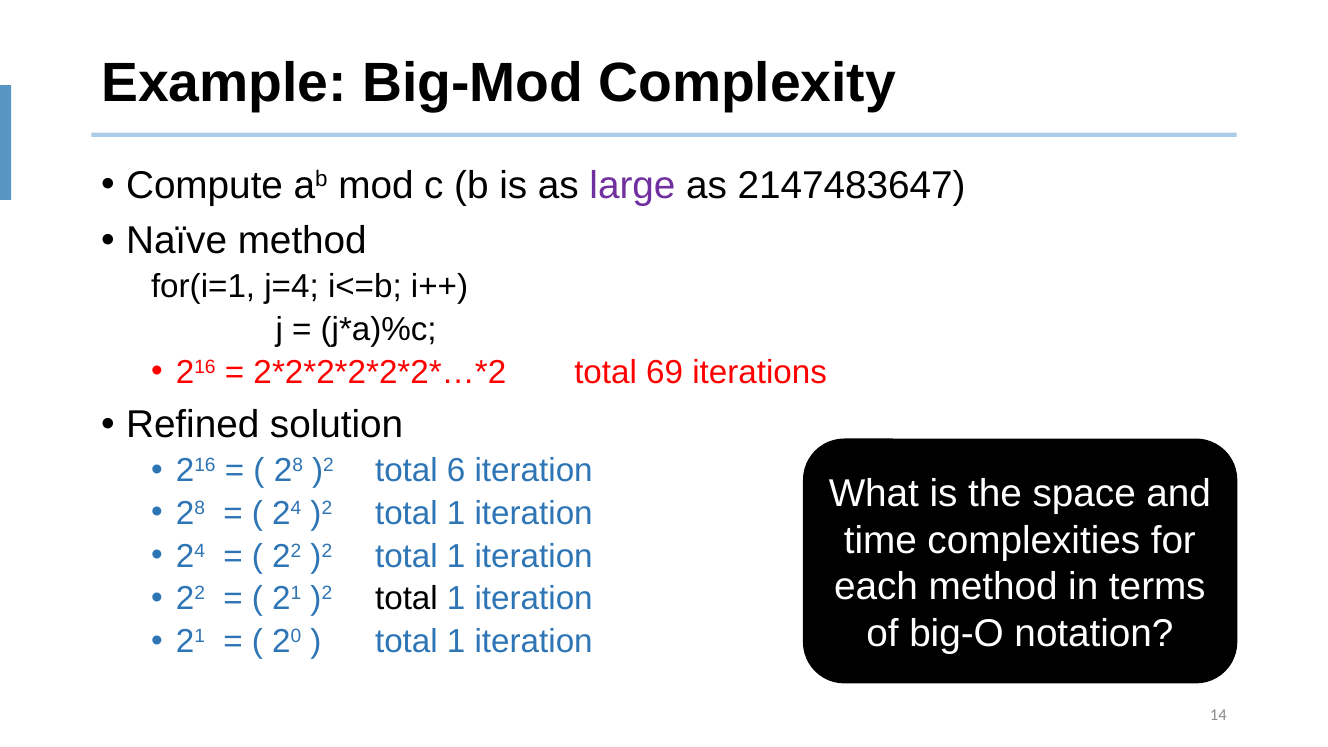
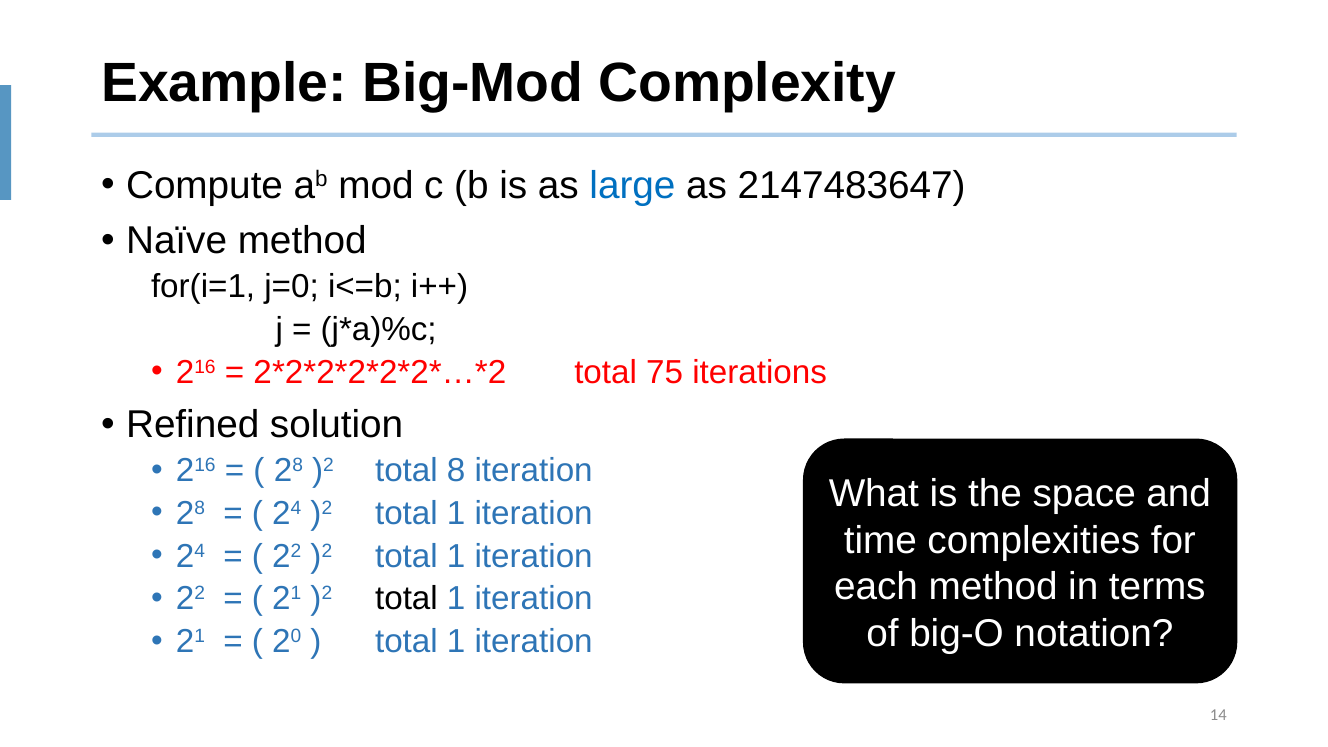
large colour: purple -> blue
j=4: j=4 -> j=0
69: 69 -> 75
6: 6 -> 8
